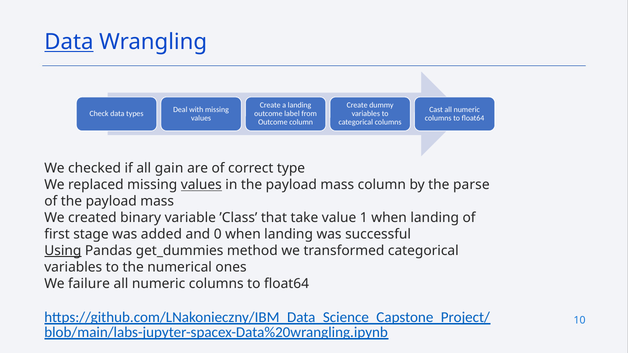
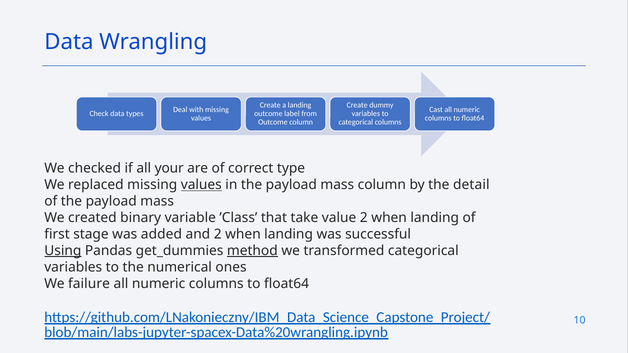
Data at (69, 42) underline: present -> none
gain: gain -> your
parse: parse -> detail
value 1: 1 -> 2
and 0: 0 -> 2
method underline: none -> present
